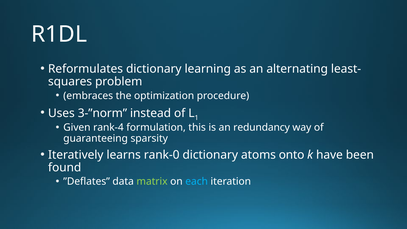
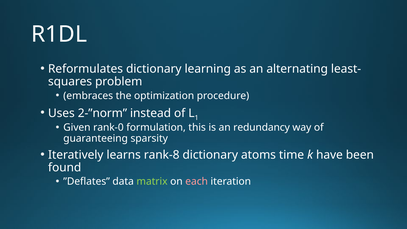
3-”norm: 3-”norm -> 2-”norm
rank-4: rank-4 -> rank-0
rank-0: rank-0 -> rank-8
onto: onto -> time
each colour: light blue -> pink
